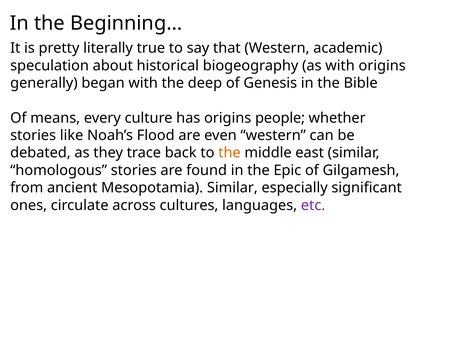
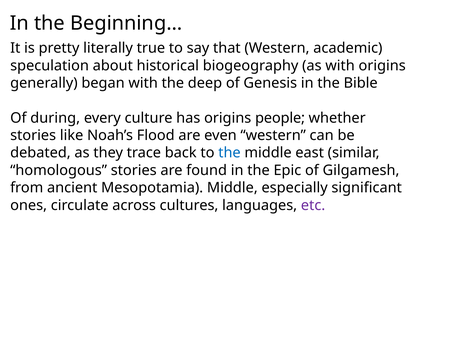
means: means -> during
the at (229, 153) colour: orange -> blue
Mesopotamia Similar: Similar -> Middle
